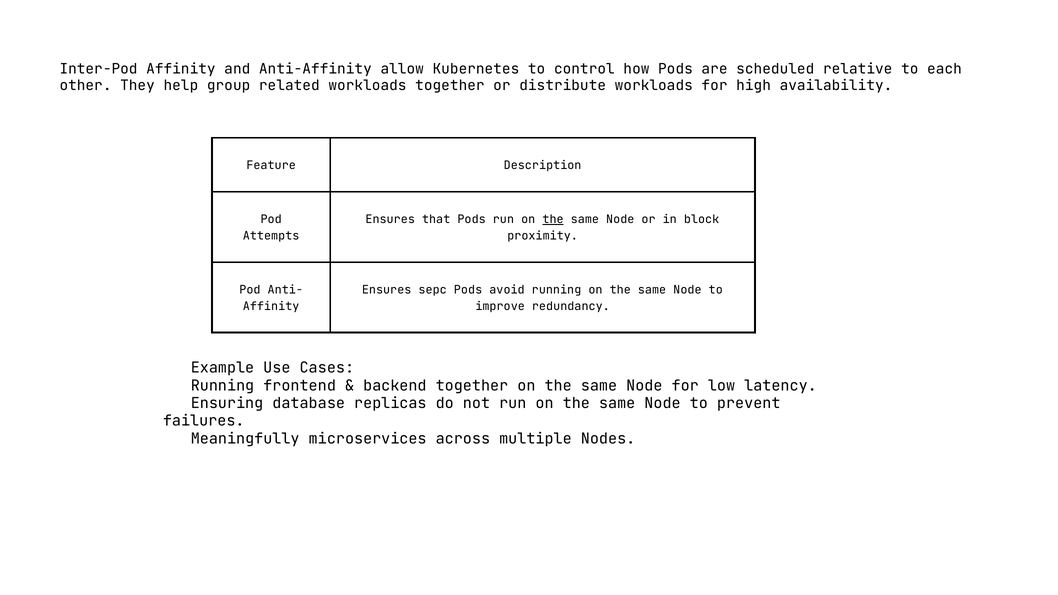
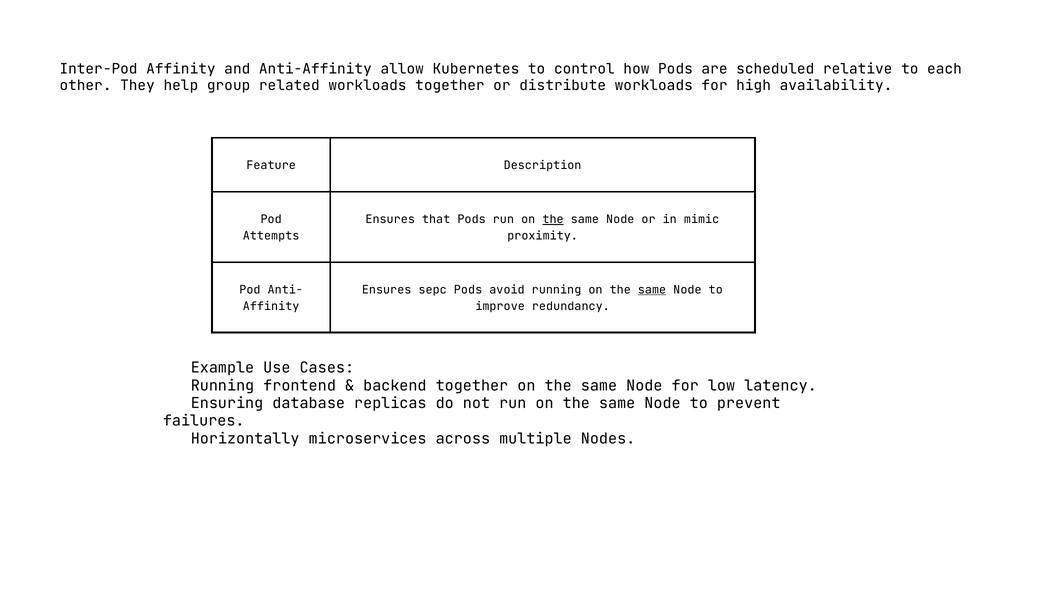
block: block -> mimic
same at (652, 290) underline: none -> present
Meaningfully: Meaningfully -> Horizontally
